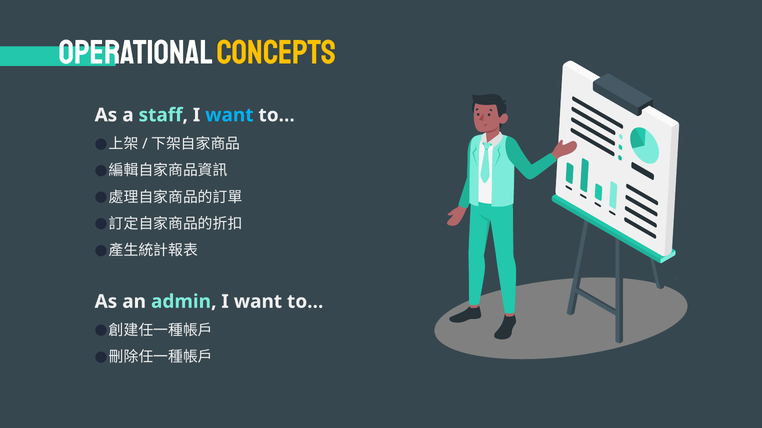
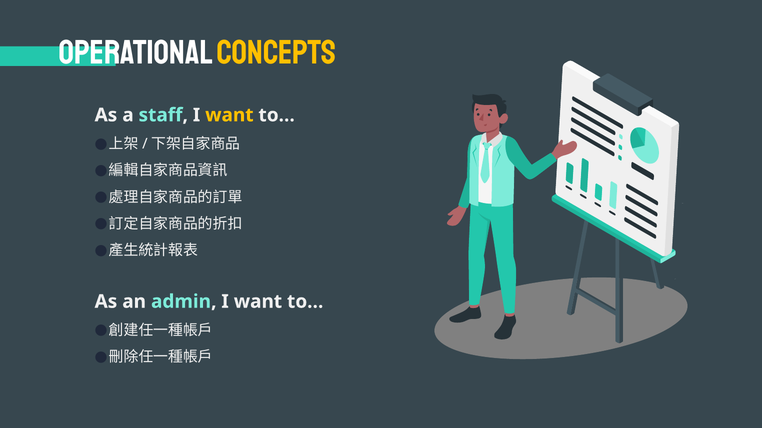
want at (229, 115) colour: light blue -> yellow
